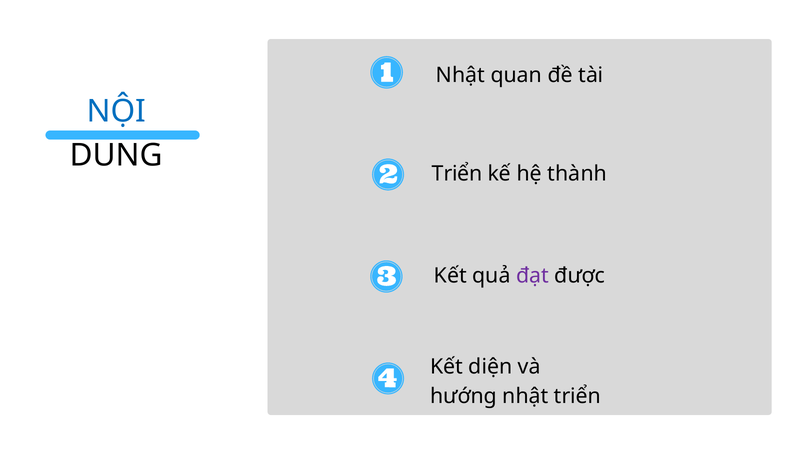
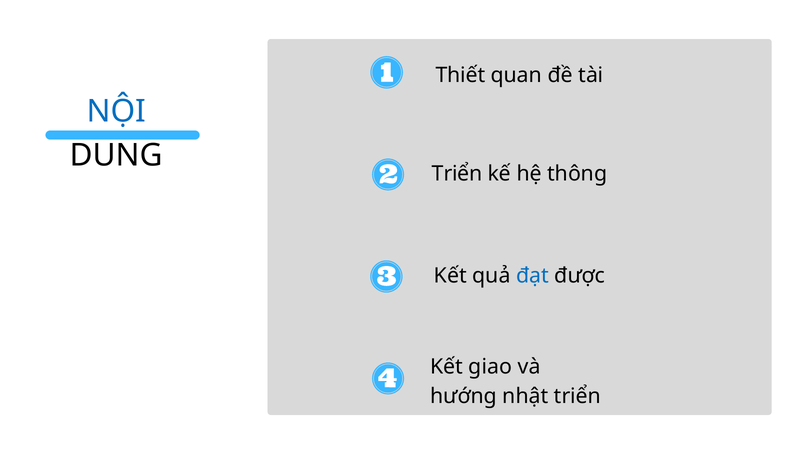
Nhật at (460, 75): Nhật -> Thiết
thành: thành -> thông
đạt colour: purple -> blue
diện: diện -> giao
